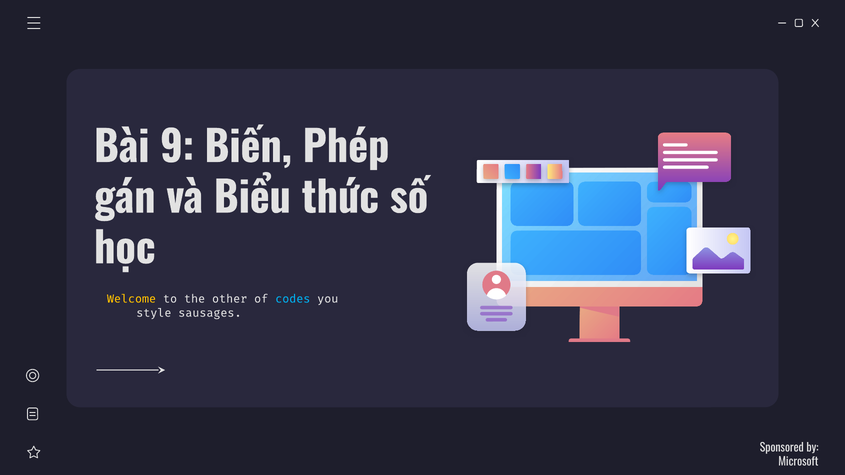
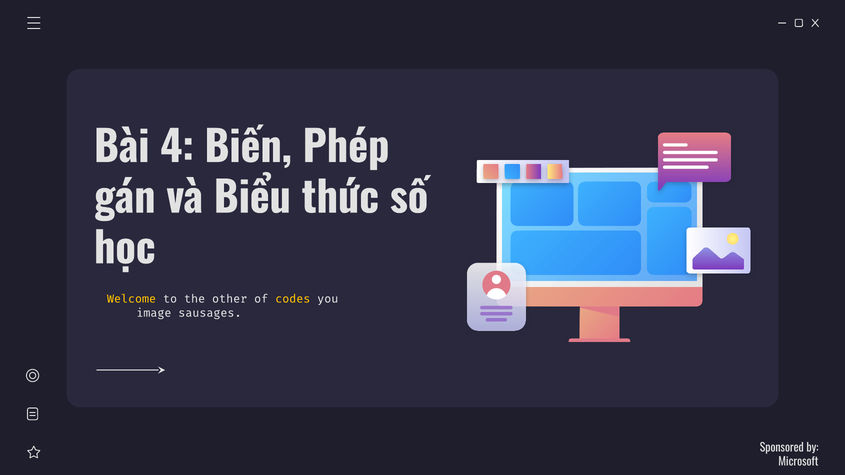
9: 9 -> 4
codes colour: light blue -> yellow
style: style -> image
